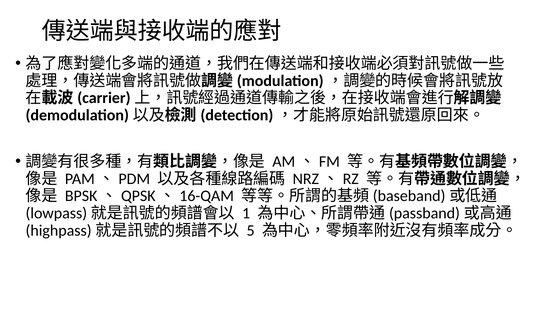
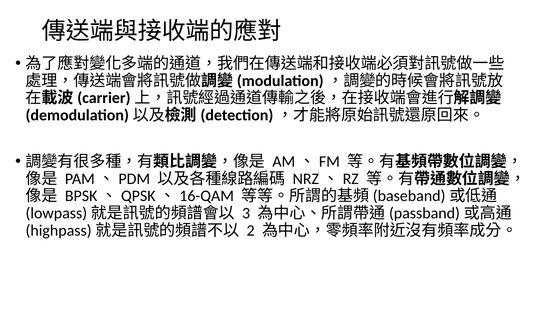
1: 1 -> 3
5: 5 -> 2
